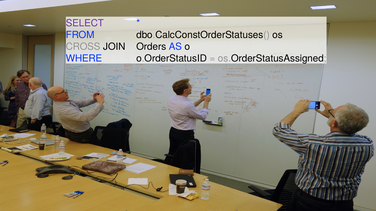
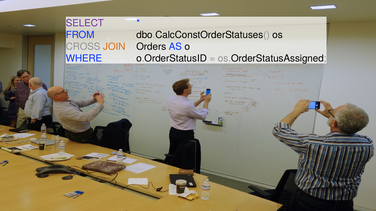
JOIN colour: black -> orange
